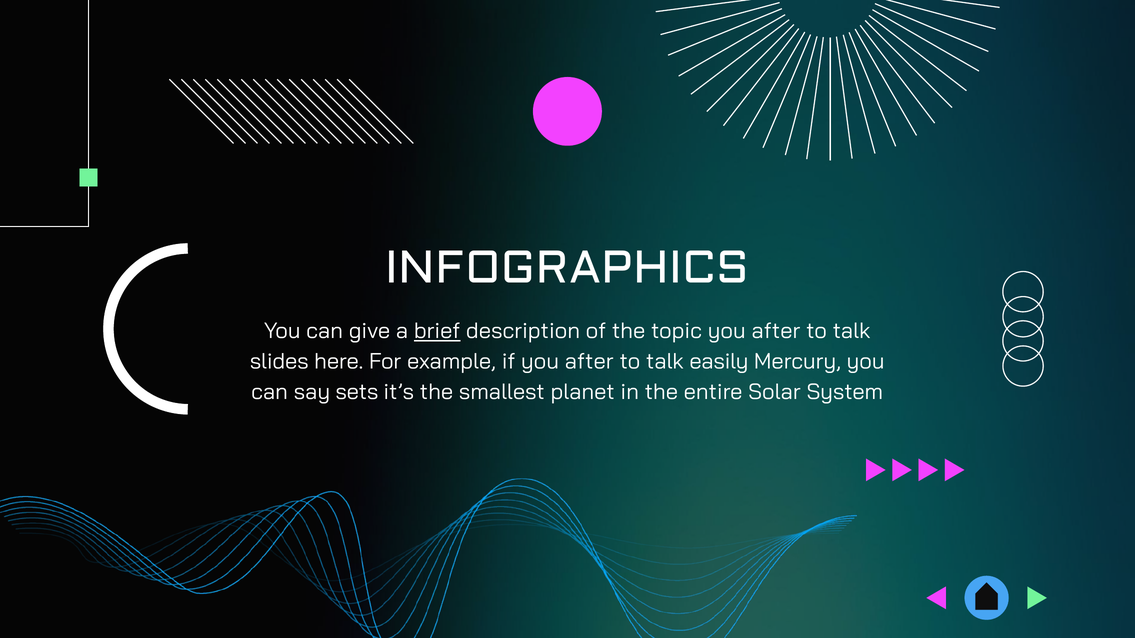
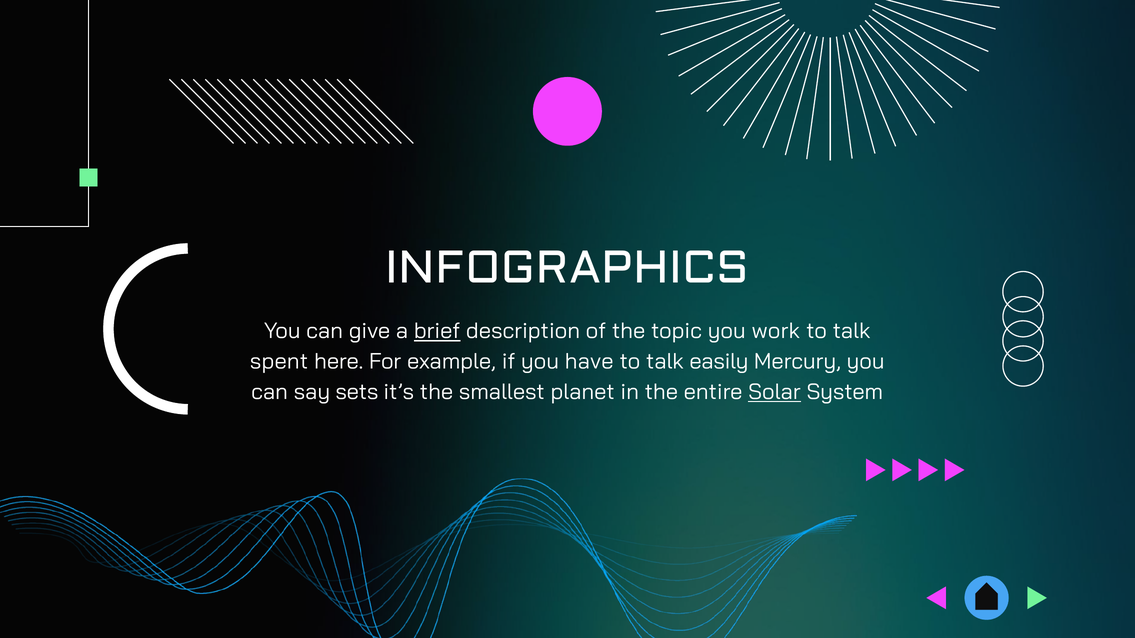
topic you after: after -> work
slides: slides -> spent
if you after: after -> have
Solar underline: none -> present
